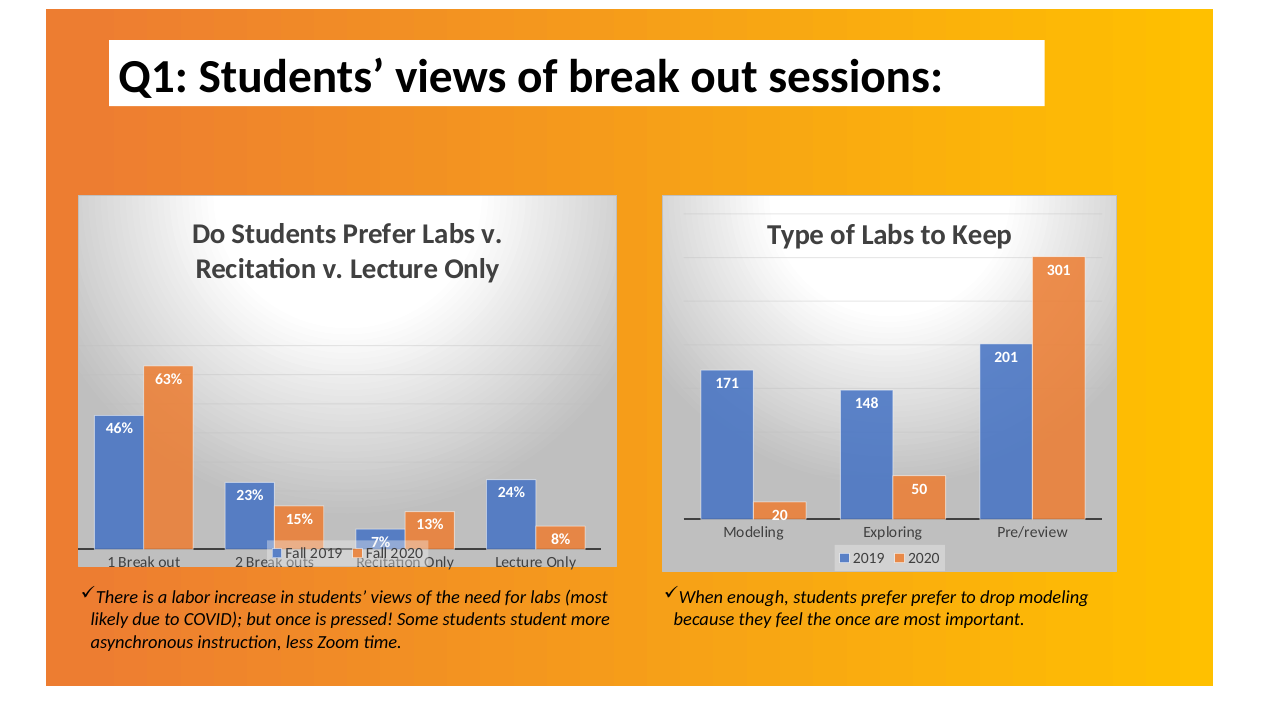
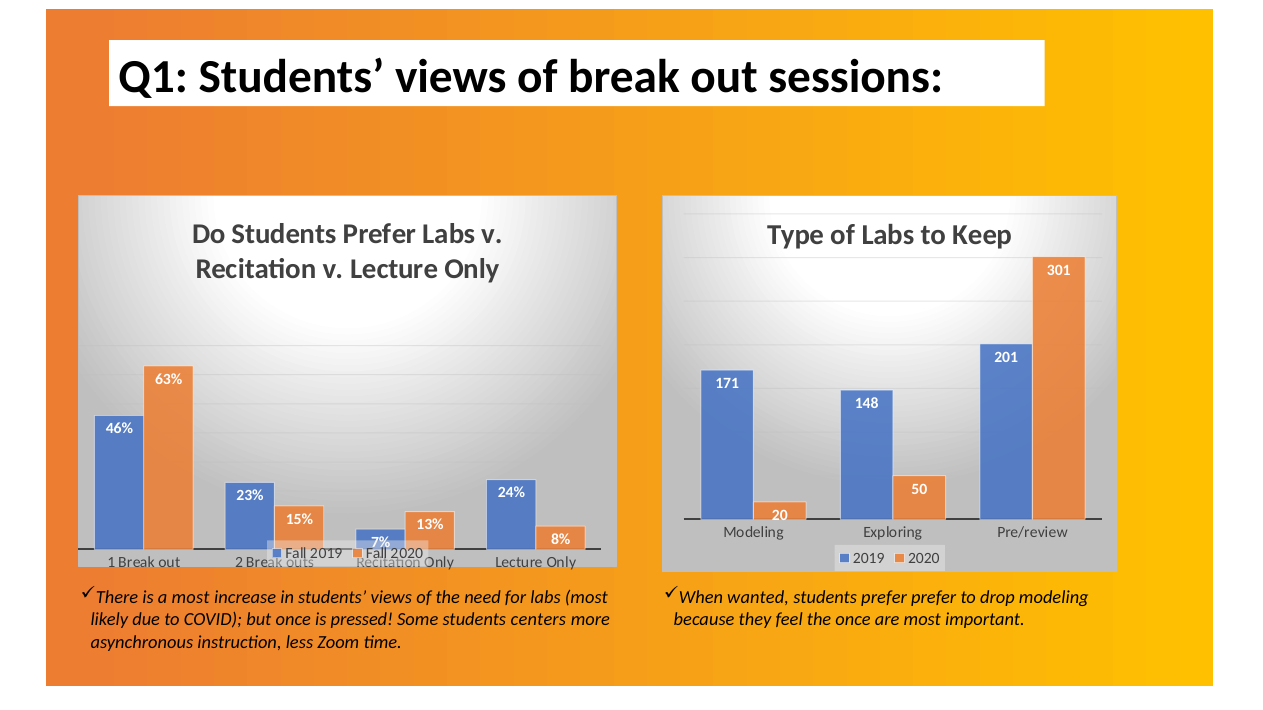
a labor: labor -> most
enough: enough -> wanted
student: student -> centers
